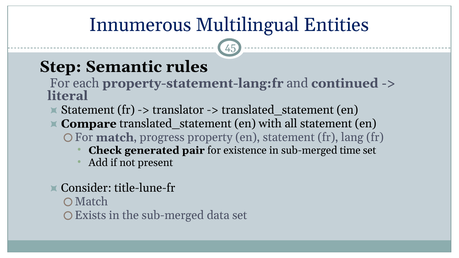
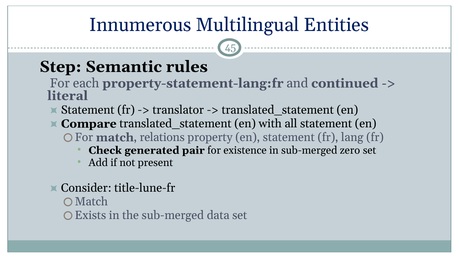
progress: progress -> relations
time: time -> zero
